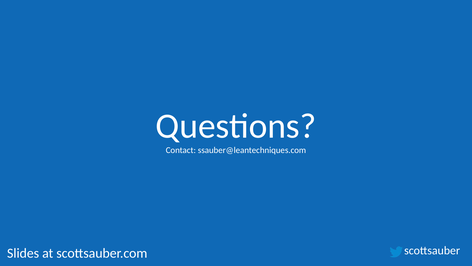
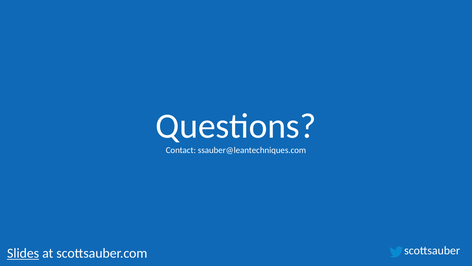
Slides underline: none -> present
